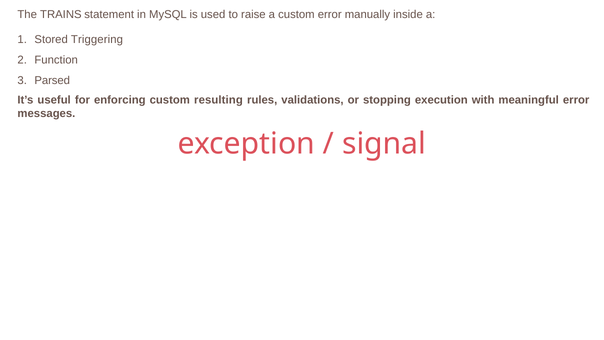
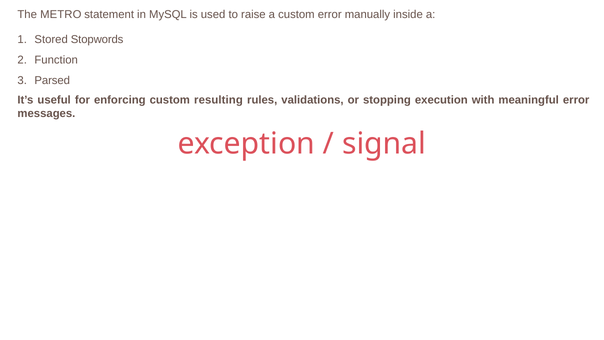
TRAINS: TRAINS -> METRO
Triggering: Triggering -> Stopwords
